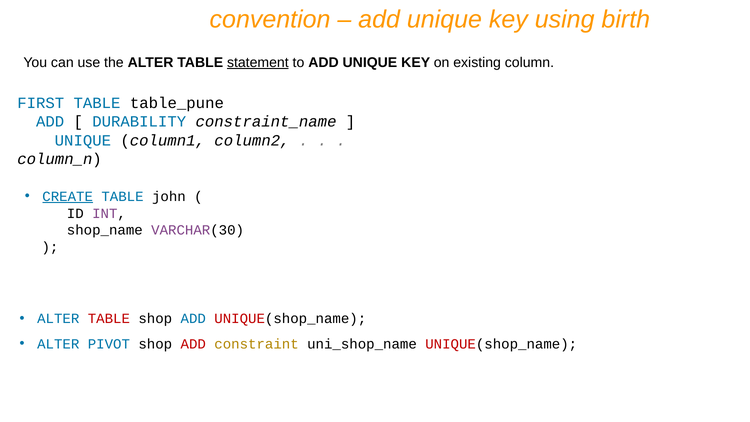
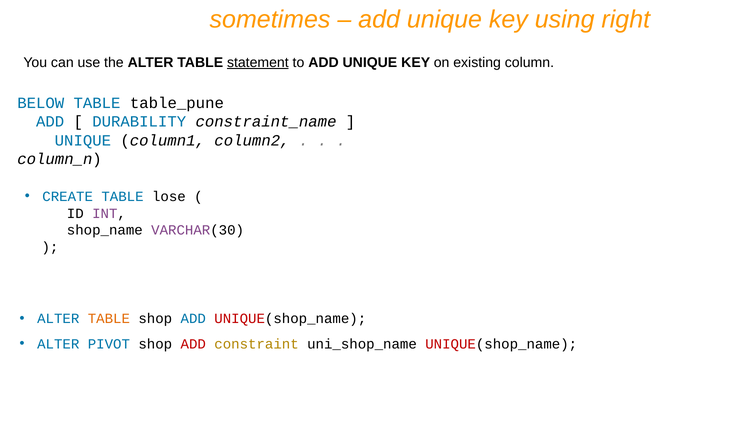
convention: convention -> sometimes
birth: birth -> right
FIRST: FIRST -> BELOW
CREATE underline: present -> none
john: john -> lose
TABLE at (109, 319) colour: red -> orange
